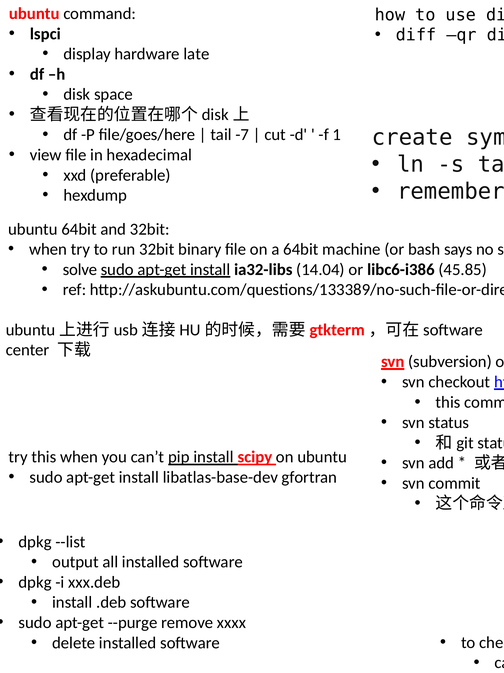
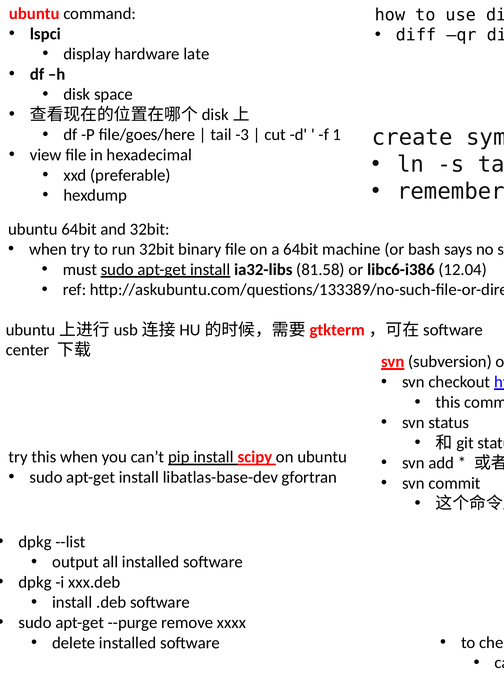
-7: -7 -> -3
solve: solve -> must
14.04: 14.04 -> 81.58
45.85: 45.85 -> 12.04
